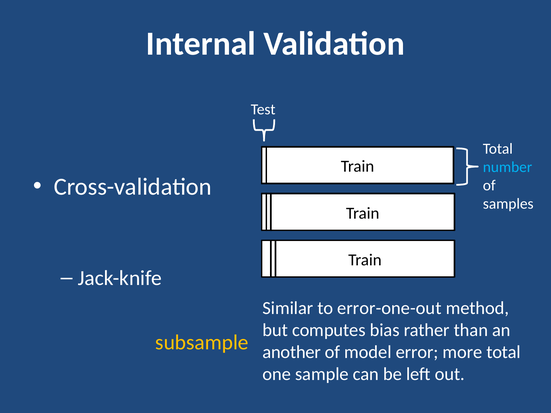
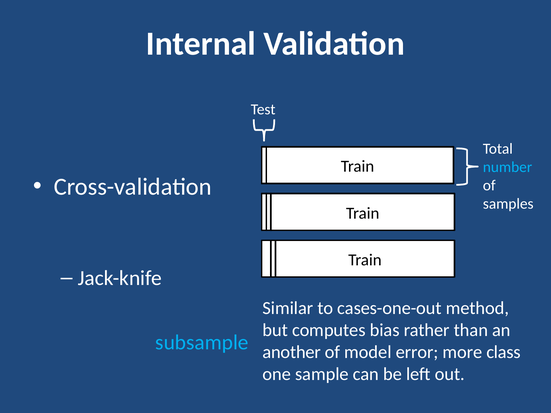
to error-one-out: error-one-out -> cases-one-out
subsample colour: yellow -> light blue
more total: total -> class
